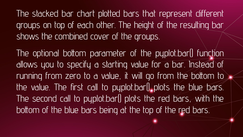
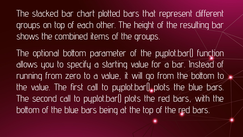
cover: cover -> items
